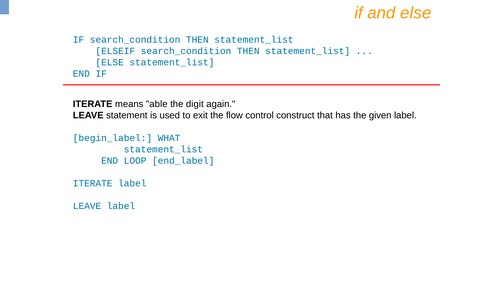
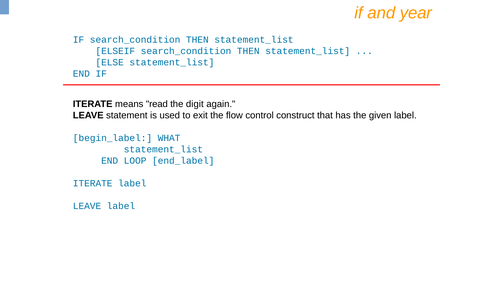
and else: else -> year
able: able -> read
